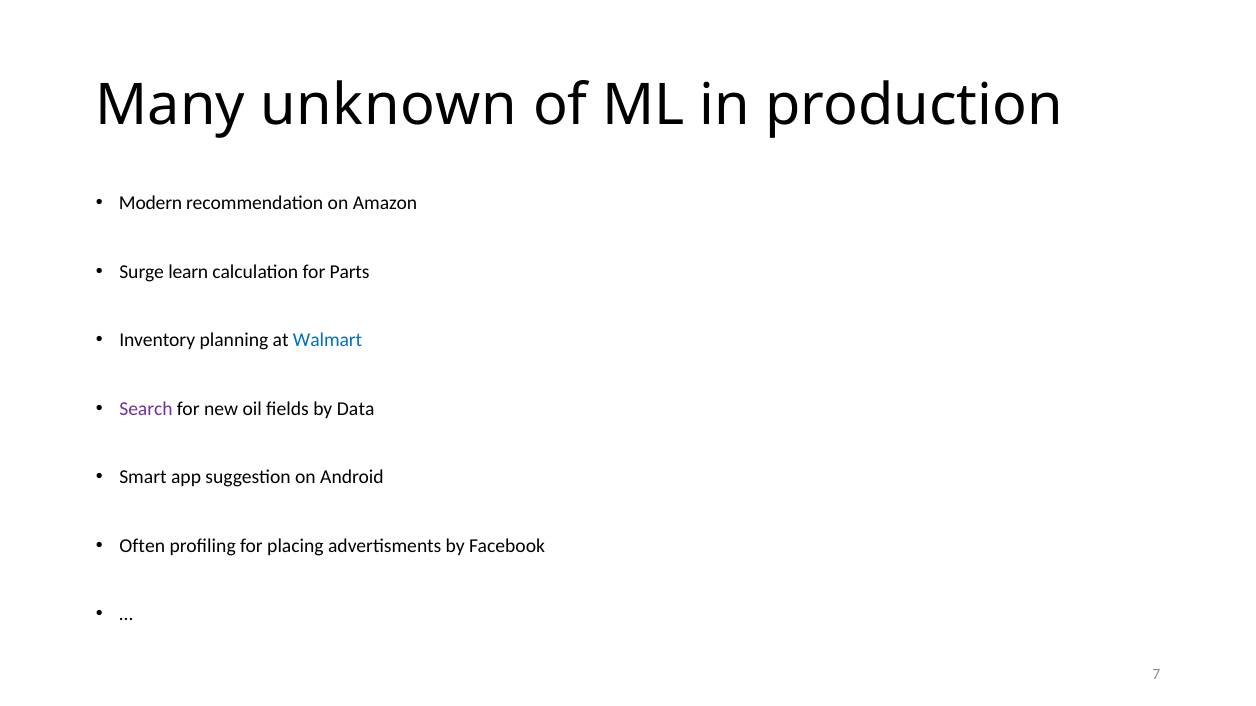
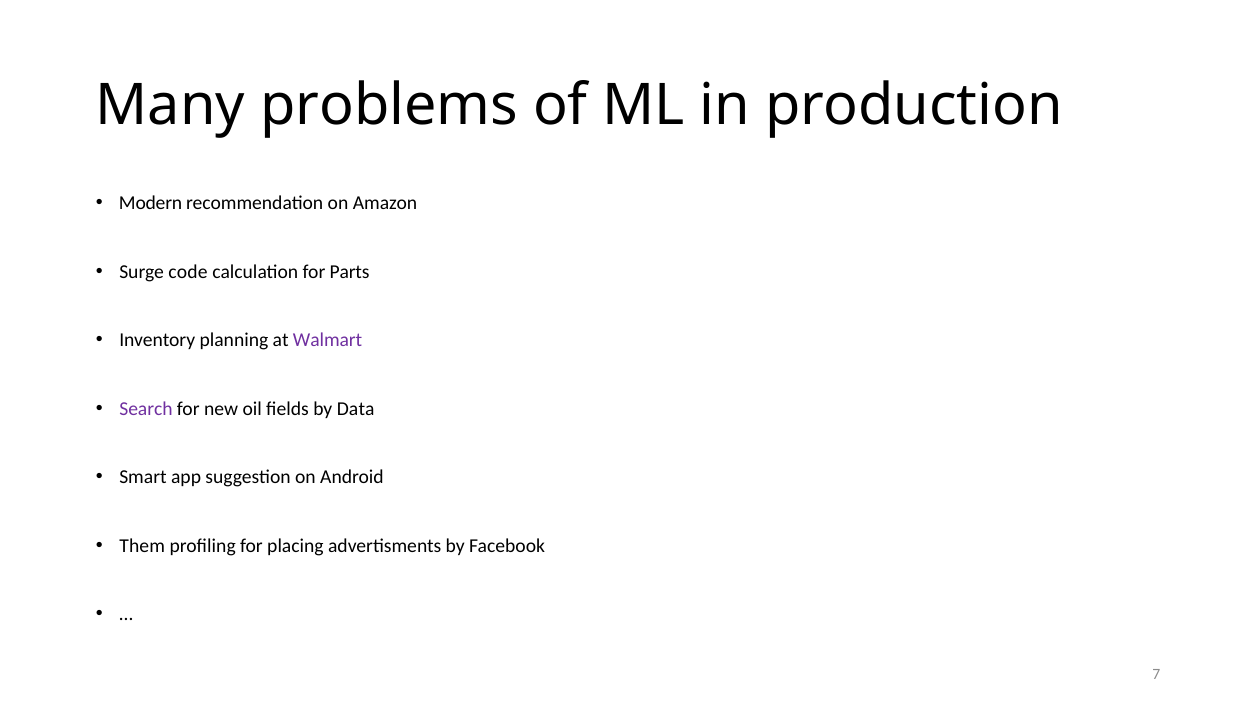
unknown: unknown -> problems
learn: learn -> code
Walmart colour: blue -> purple
Often: Often -> Them
